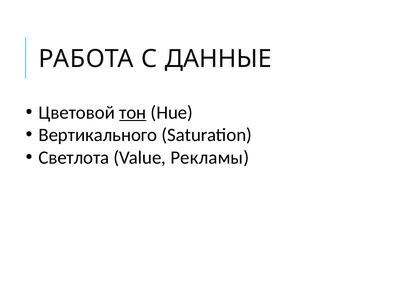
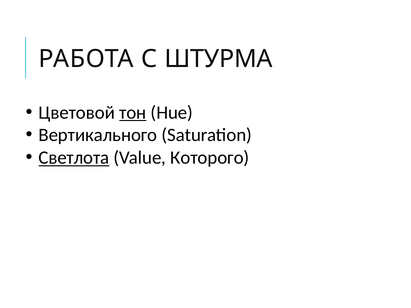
ДАННЫЕ: ДАННЫЕ -> ШТУРМА
Светлота underline: none -> present
Рекламы: Рекламы -> Которого
